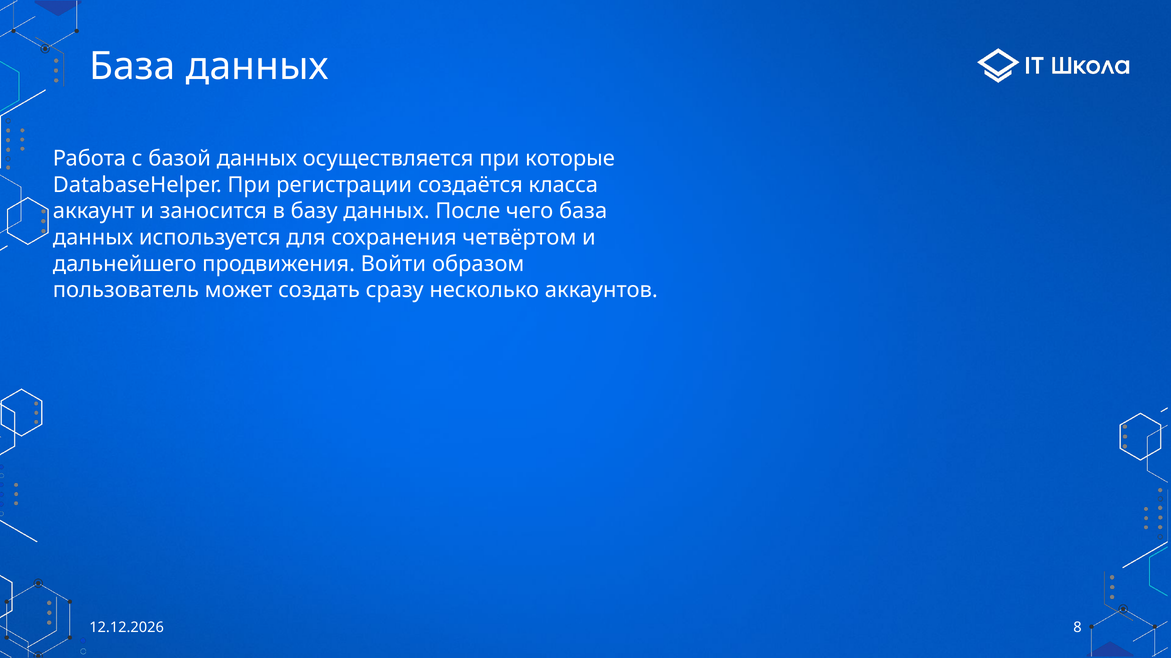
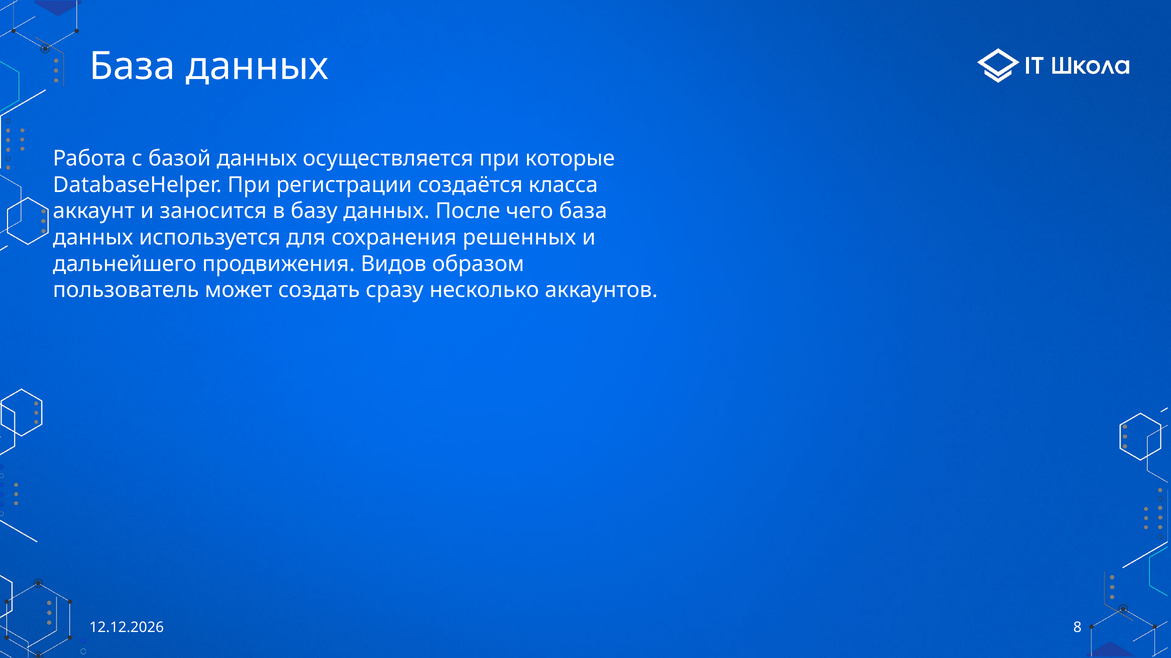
четвёртом: четвёртом -> решенных
Войти: Войти -> Видов
